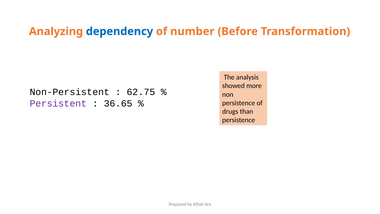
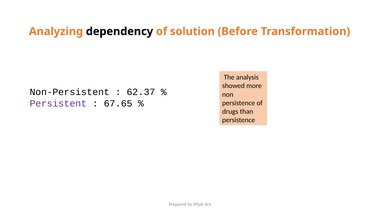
dependency colour: blue -> black
number: number -> solution
62.75: 62.75 -> 62.37
36.65: 36.65 -> 67.65
